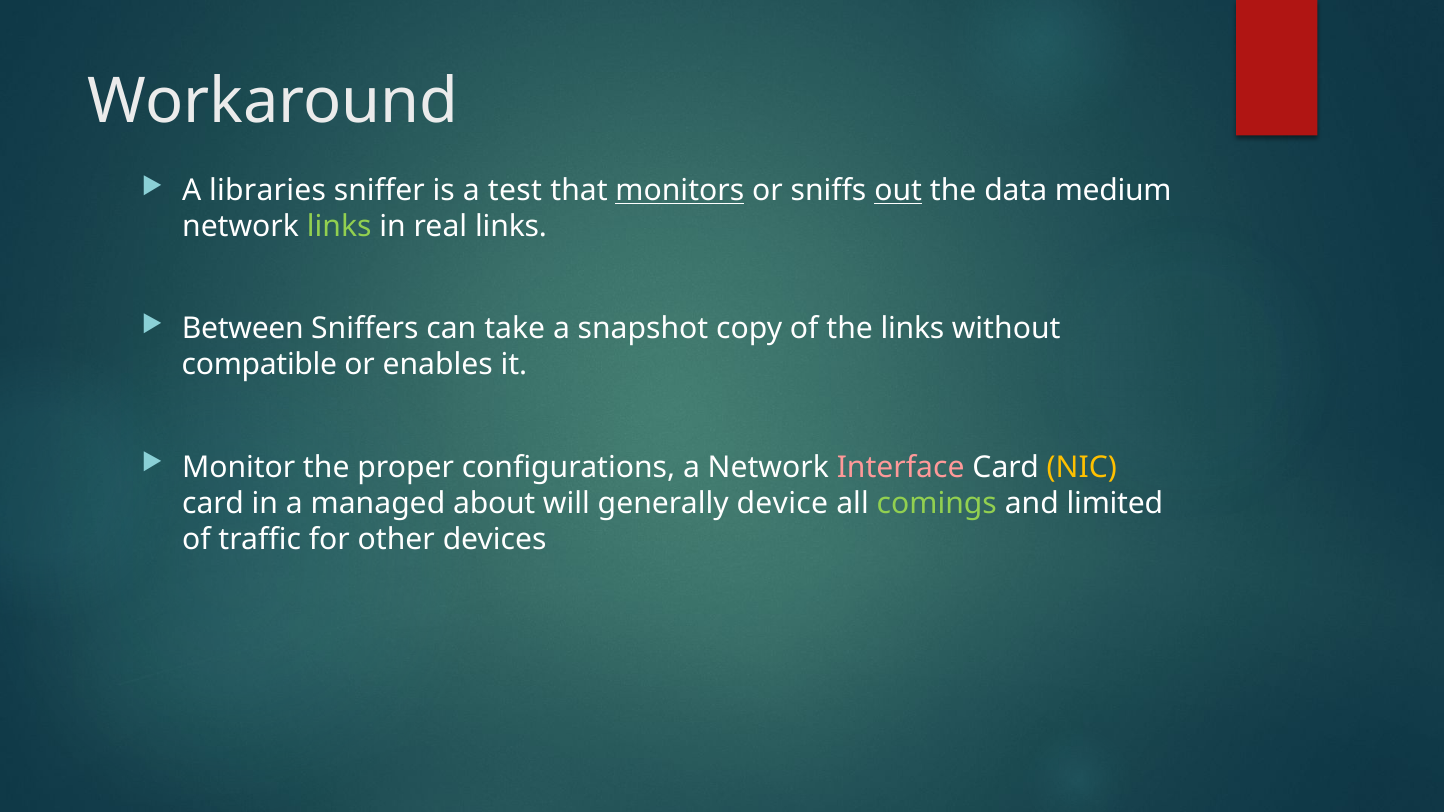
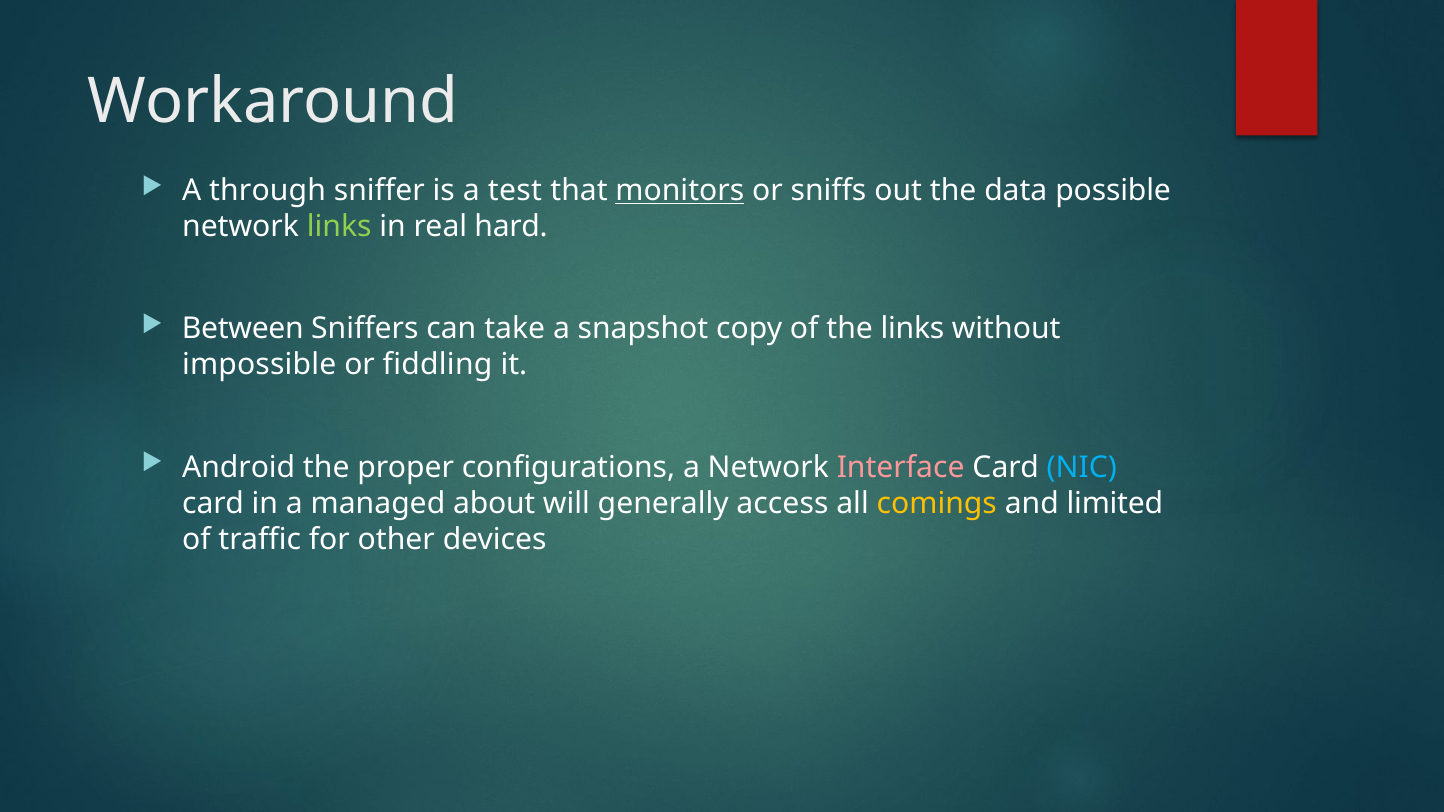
libraries: libraries -> through
out underline: present -> none
medium: medium -> possible
real links: links -> hard
compatible: compatible -> impossible
enables: enables -> fiddling
Monitor: Monitor -> Android
NIC colour: yellow -> light blue
device: device -> access
comings colour: light green -> yellow
